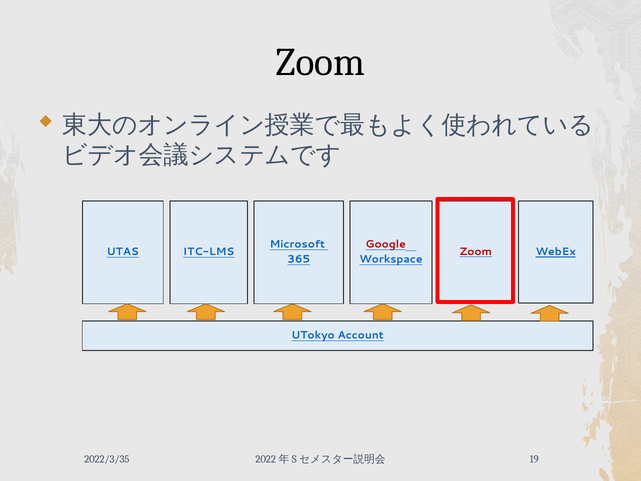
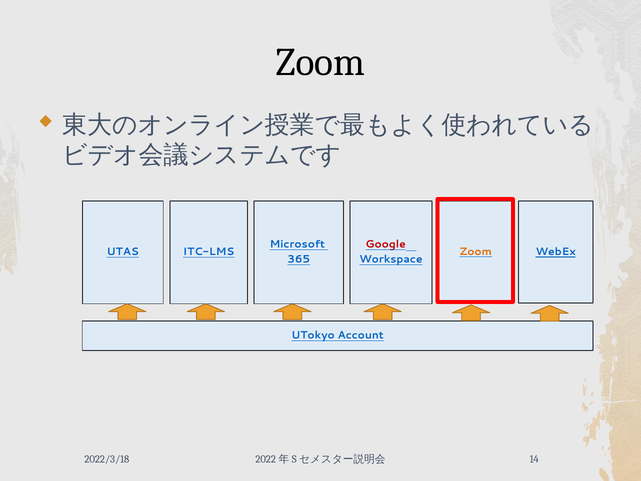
Zoom at (476, 251) colour: red -> orange
2022/3/35: 2022/3/35 -> 2022/3/18
19: 19 -> 14
